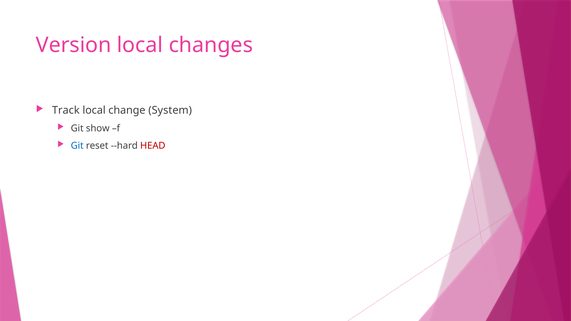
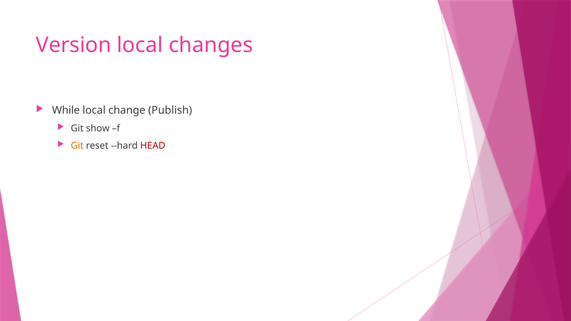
Track: Track -> While
System: System -> Publish
Git at (77, 146) colour: blue -> orange
